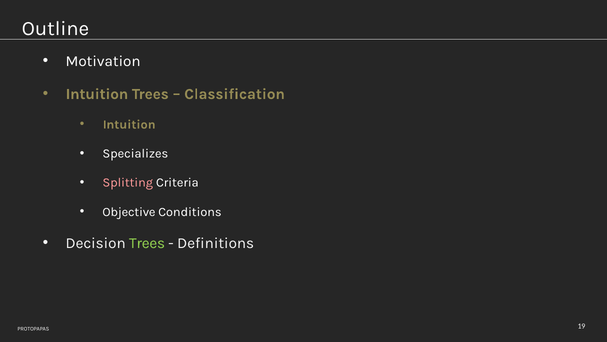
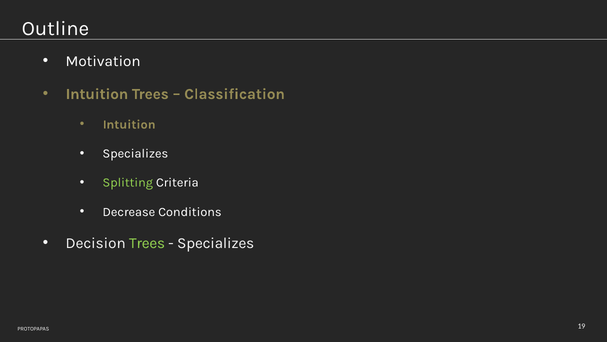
Splitting colour: pink -> light green
Objective: Objective -> Decrease
Definitions at (216, 243): Definitions -> Specializes
